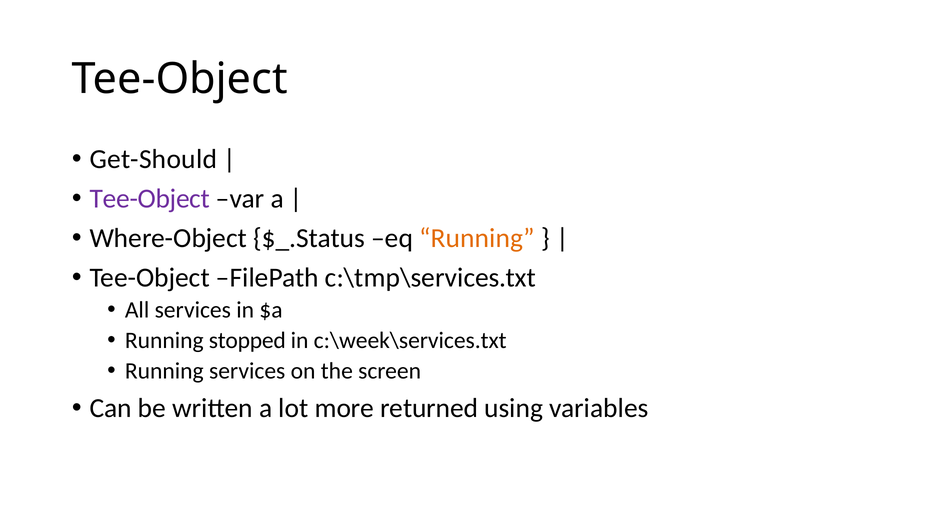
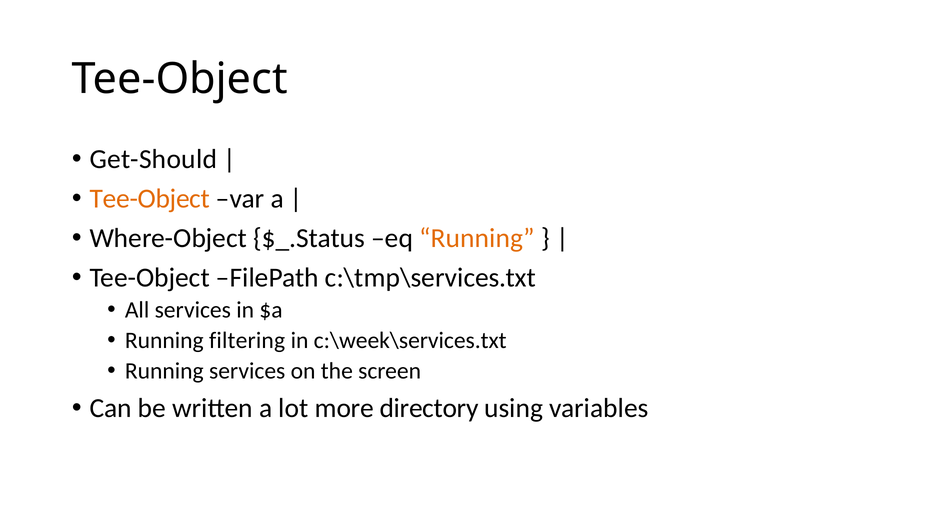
Tee-Object at (150, 199) colour: purple -> orange
stopped: stopped -> filtering
returned: returned -> directory
